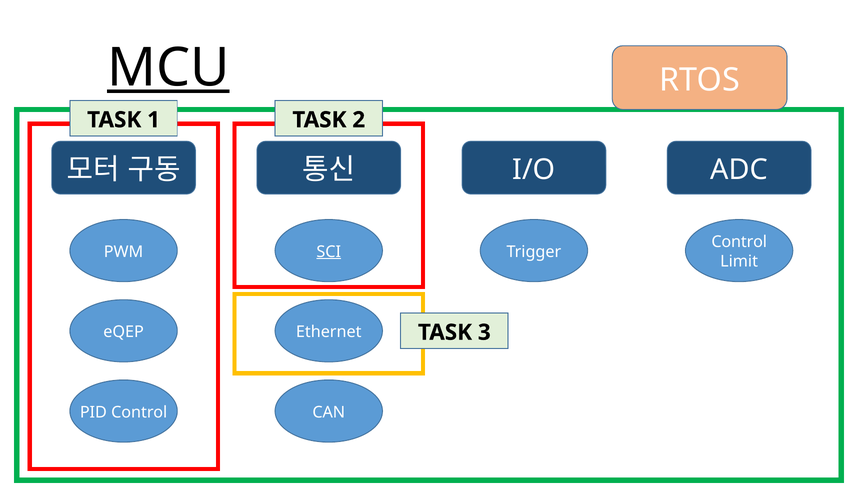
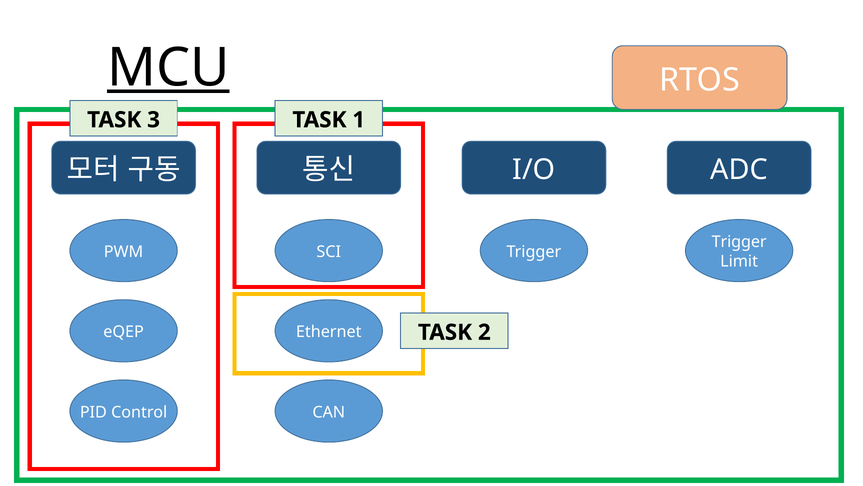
1: 1 -> 3
2: 2 -> 1
Control at (739, 242): Control -> Trigger
SCI underline: present -> none
3: 3 -> 2
